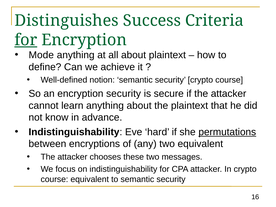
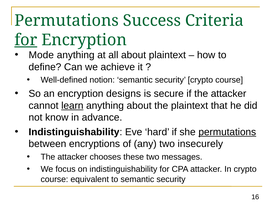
Distinguishes at (67, 21): Distinguishes -> Permutations
encryption security: security -> designs
learn underline: none -> present
two equivalent: equivalent -> insecurely
